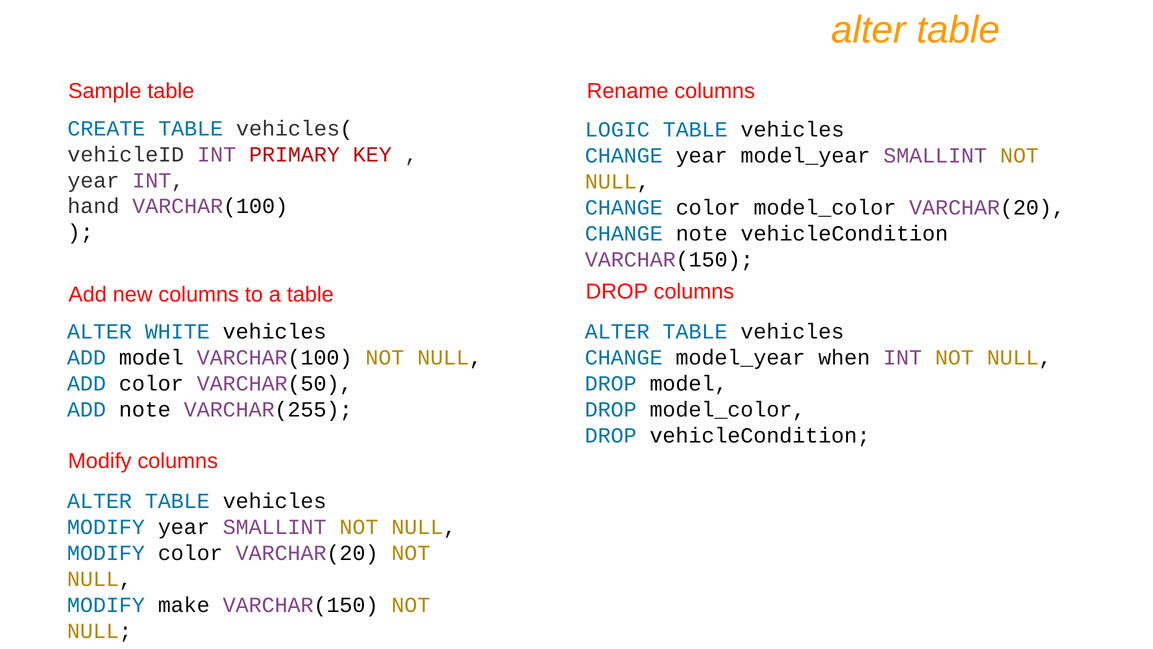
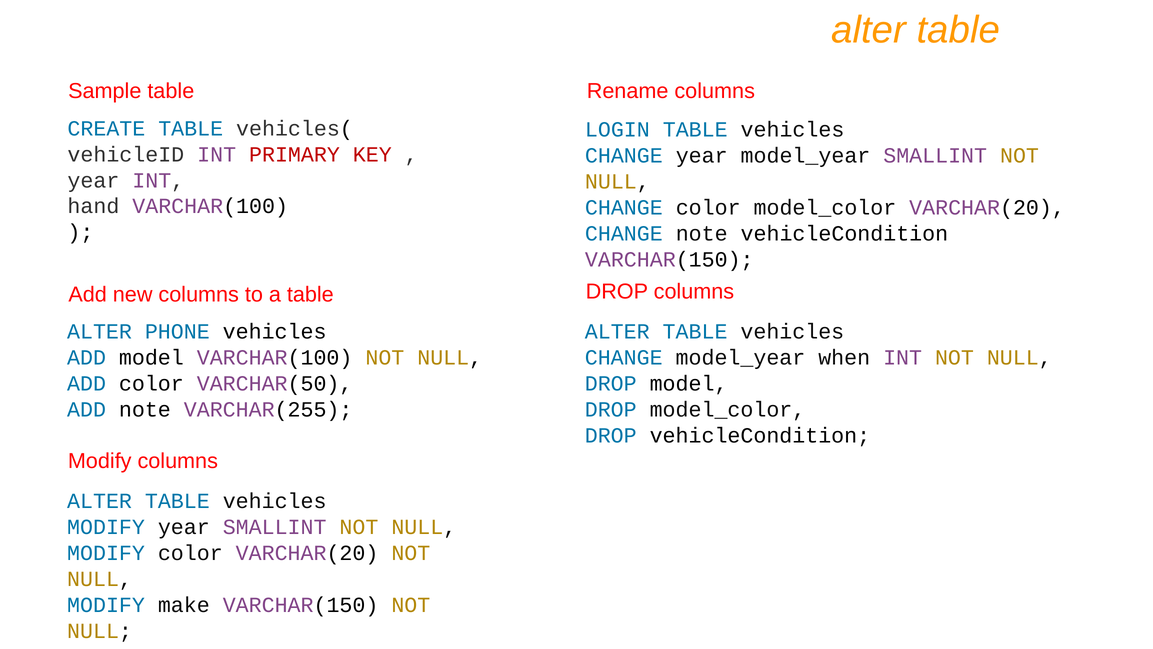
LOGIC: LOGIC -> LOGIN
WHITE: WHITE -> PHONE
